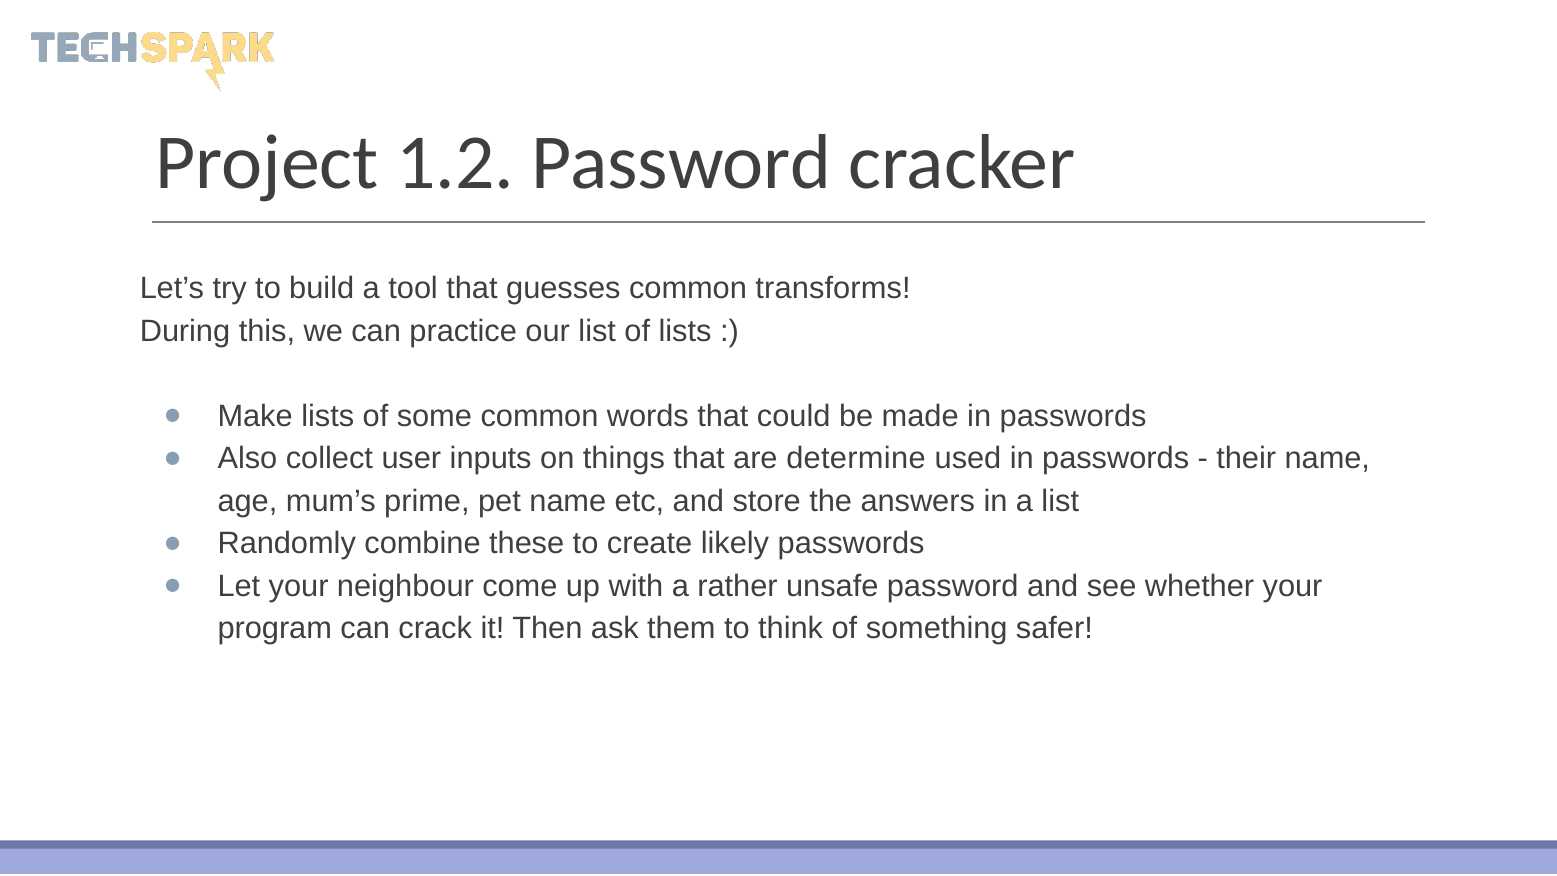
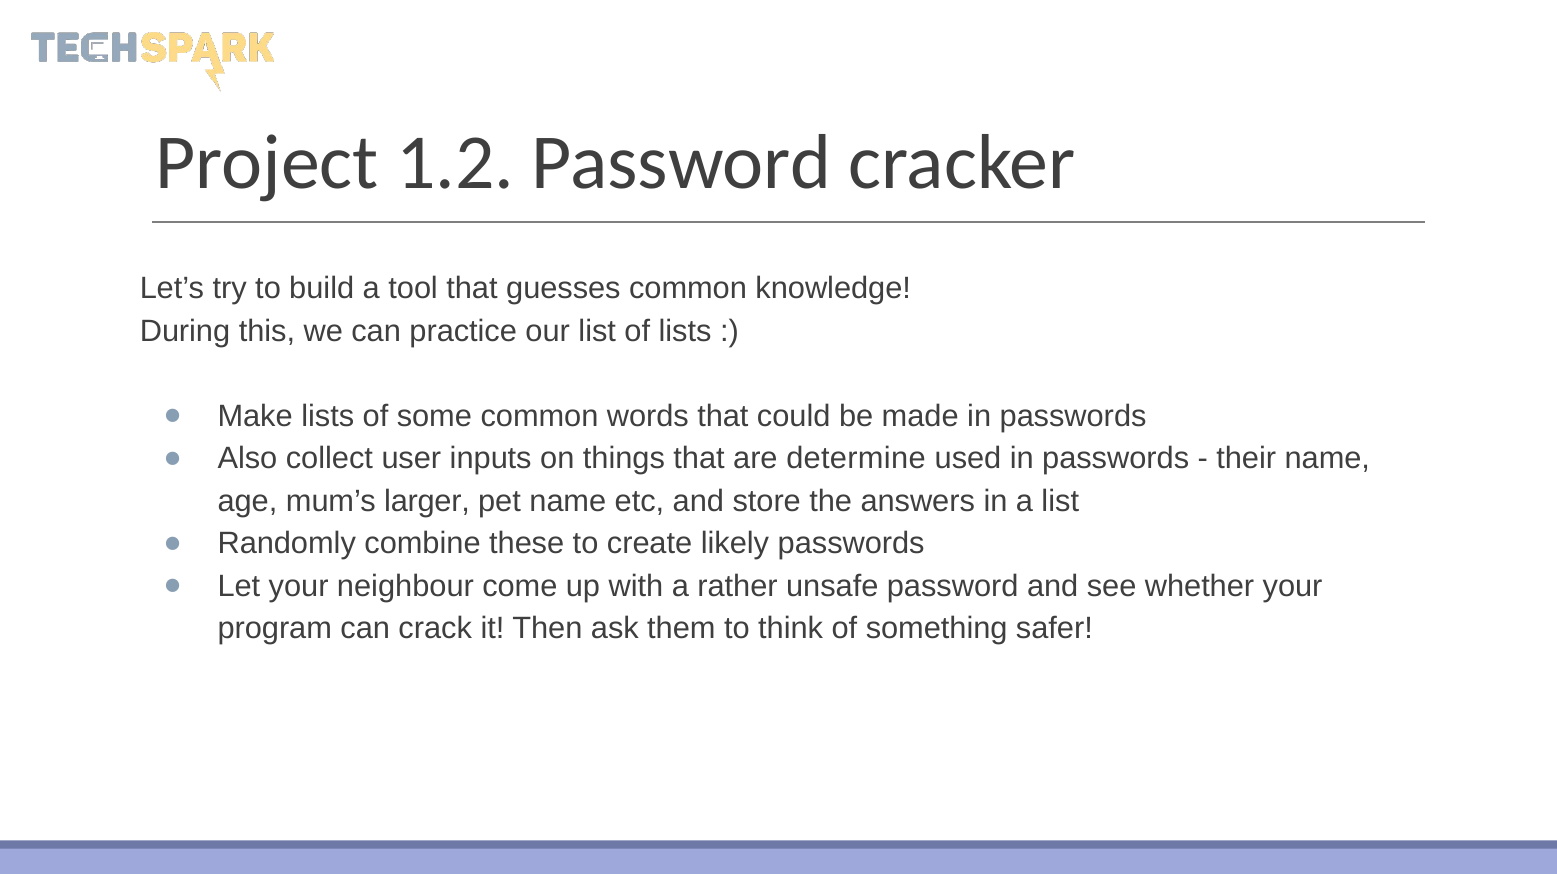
transforms: transforms -> knowledge
prime: prime -> larger
